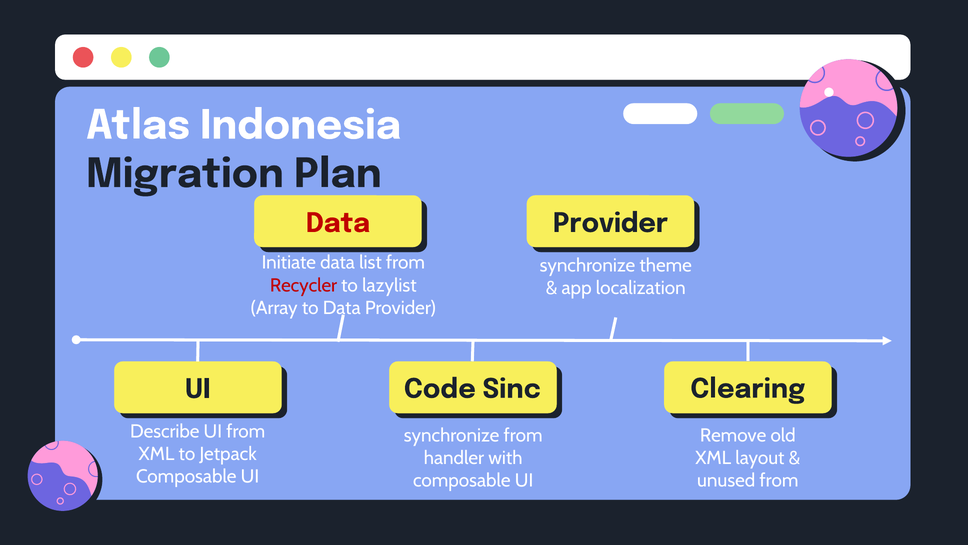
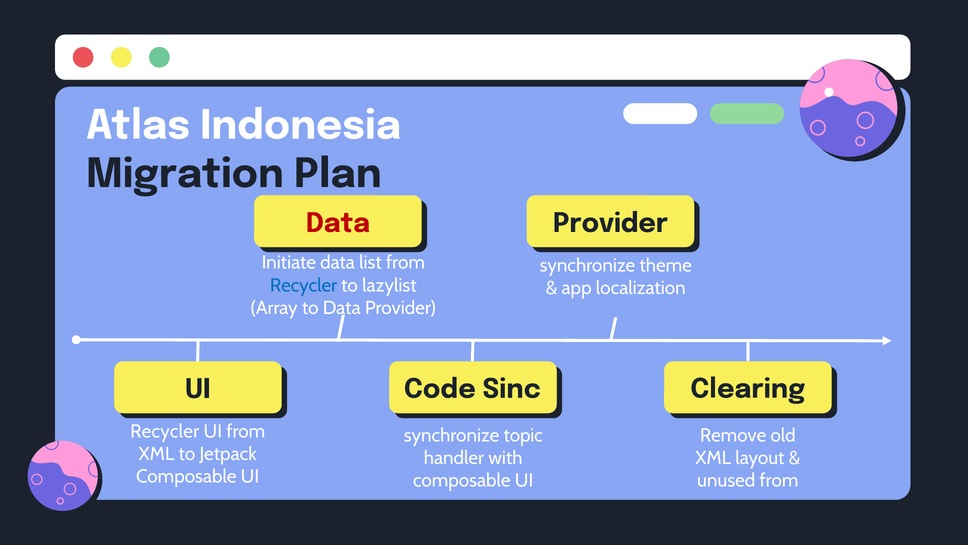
Recycler at (303, 285) colour: red -> blue
Describe at (165, 431): Describe -> Recycler
synchronize from: from -> topic
